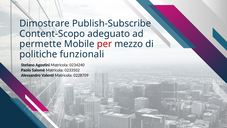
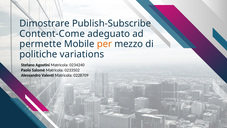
Content-Scopo: Content-Scopo -> Content-Come
per colour: red -> orange
funzionali: funzionali -> variations
